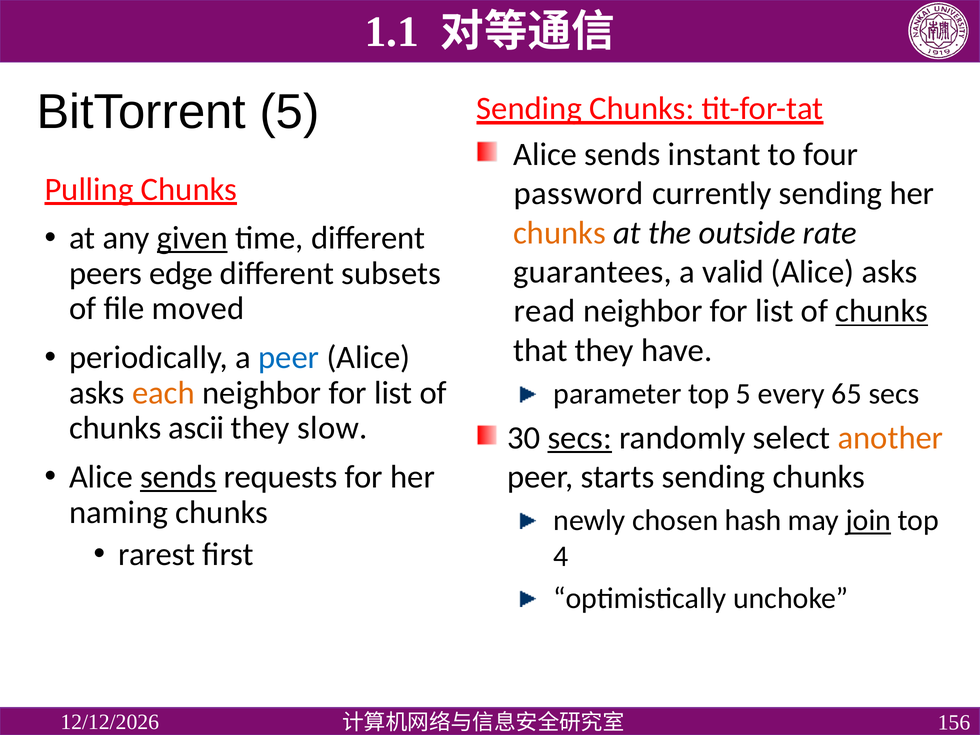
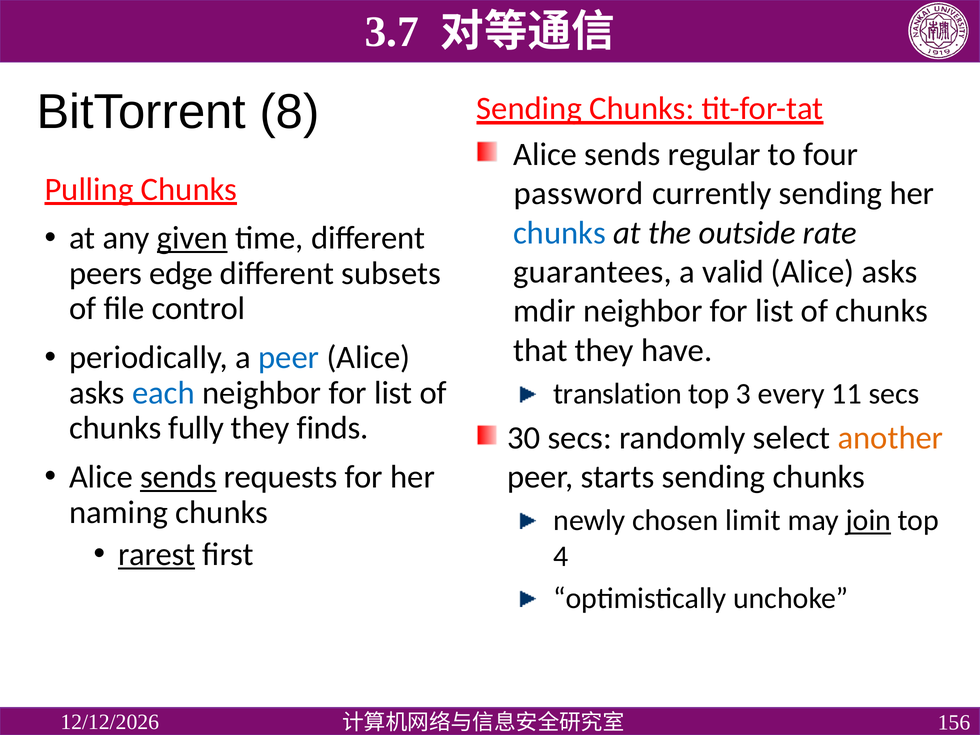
1.1: 1.1 -> 3.7
BitTorrent 5: 5 -> 8
instant: instant -> regular
chunks at (560, 233) colour: orange -> blue
moved: moved -> control
read: read -> mdir
chunks at (882, 311) underline: present -> none
each colour: orange -> blue
parameter: parameter -> translation
top 5: 5 -> 3
65: 65 -> 11
ascii: ascii -> fully
slow: slow -> finds
secs at (580, 438) underline: present -> none
hash: hash -> limit
rarest underline: none -> present
